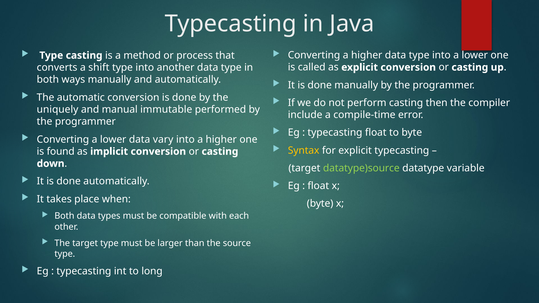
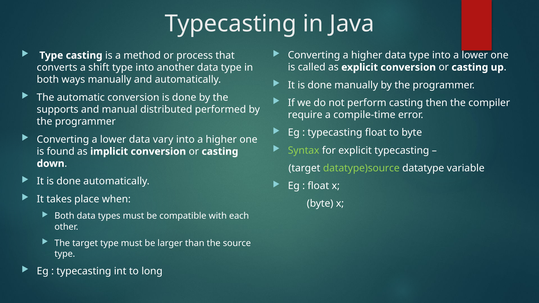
uniquely: uniquely -> supports
immutable: immutable -> distributed
include: include -> require
Syntax colour: yellow -> light green
